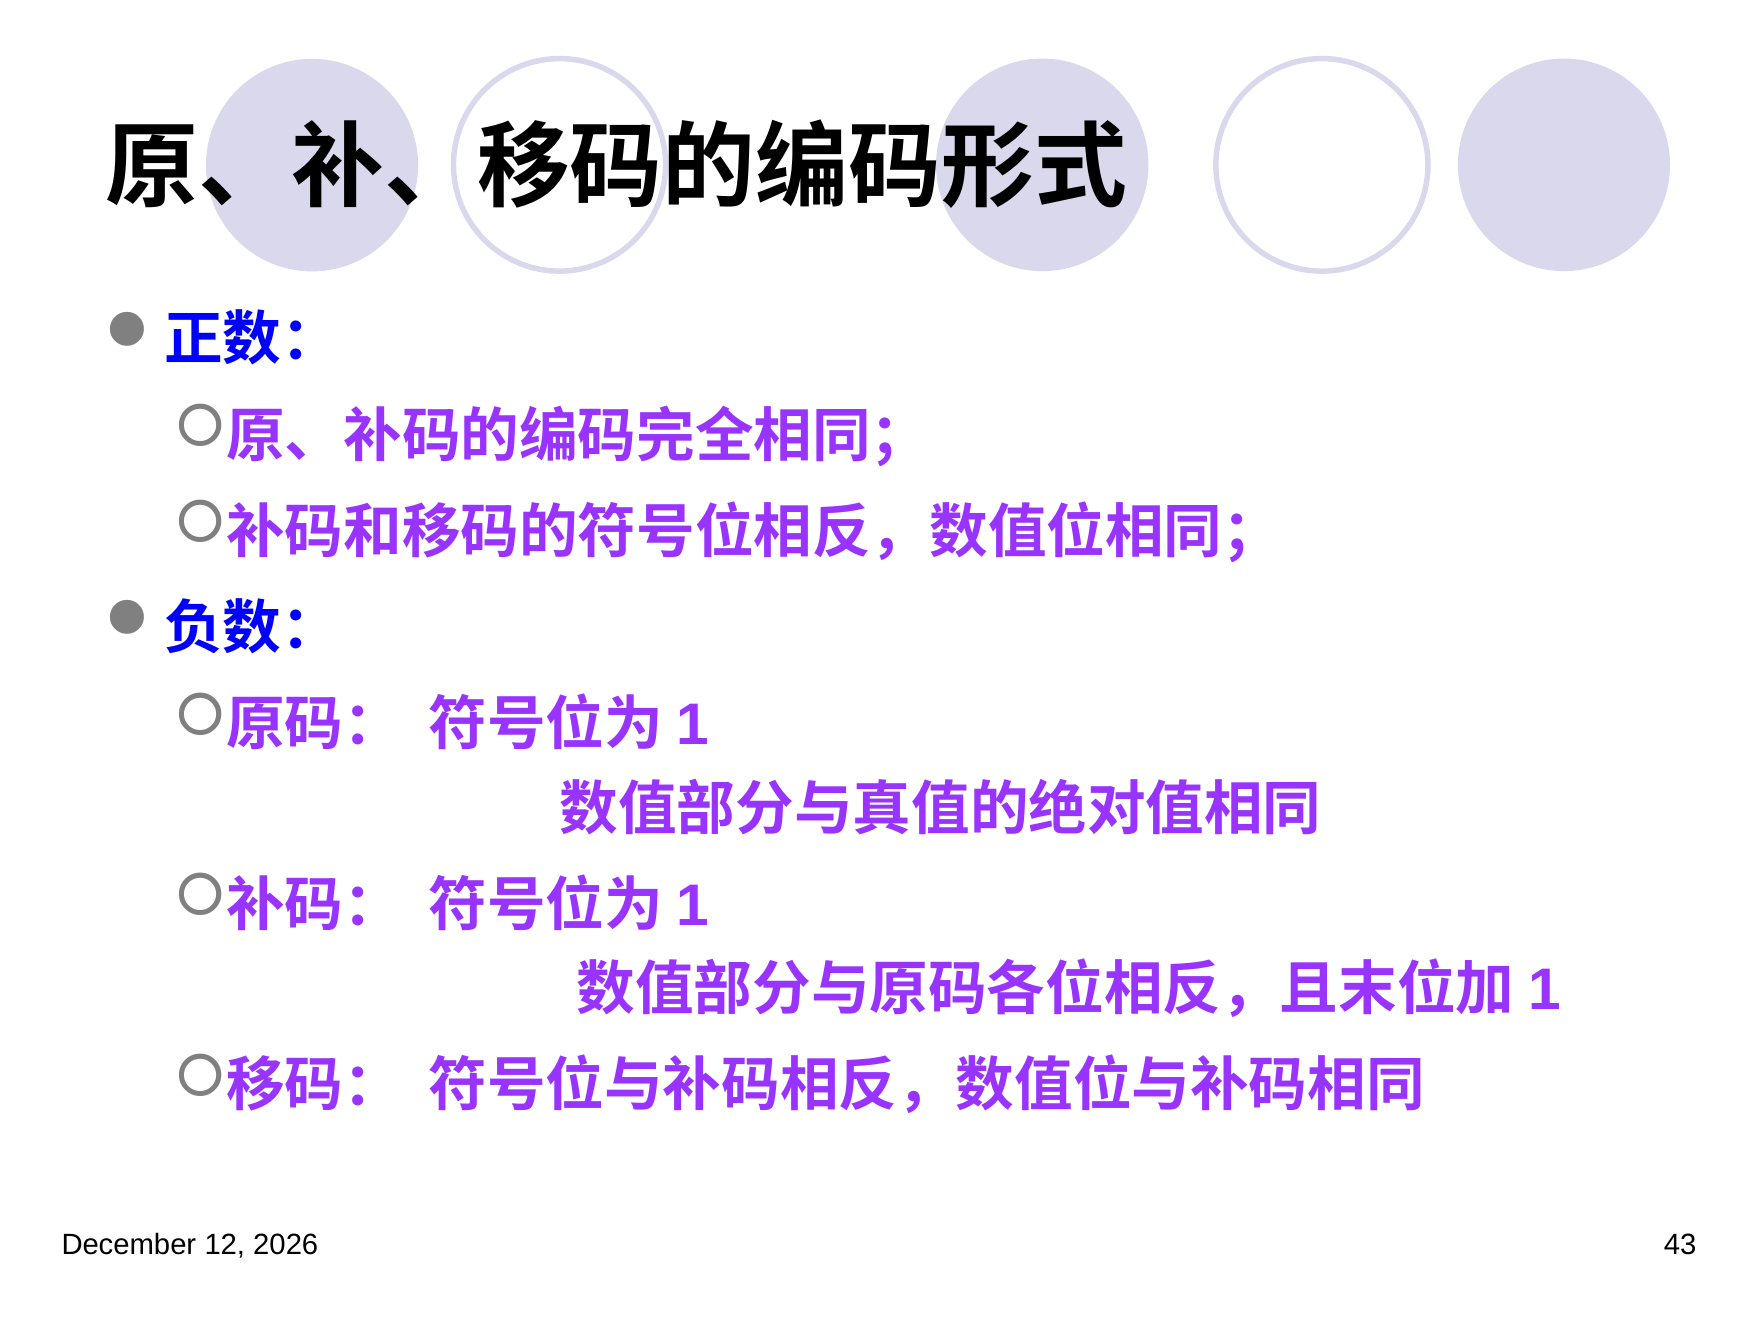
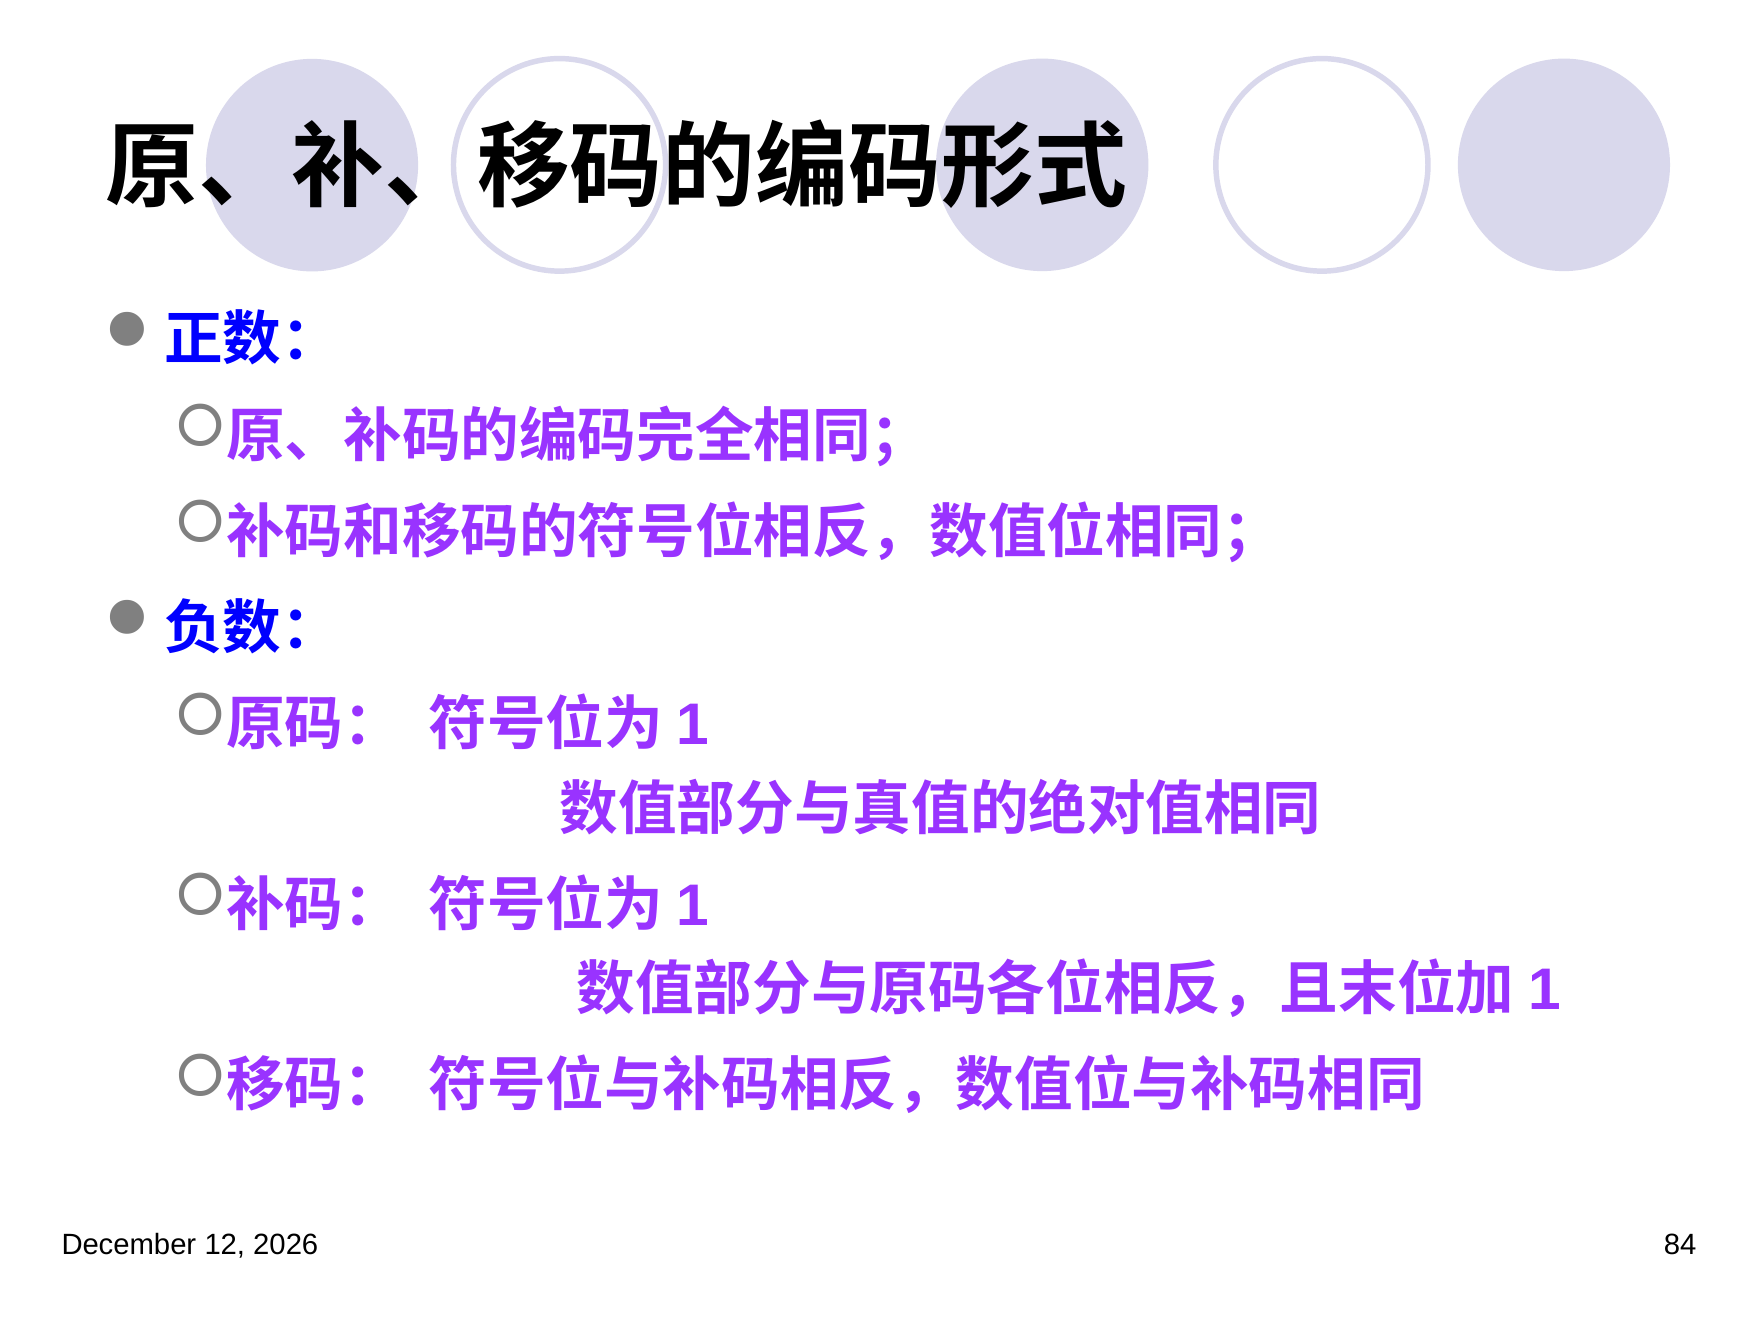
43: 43 -> 84
